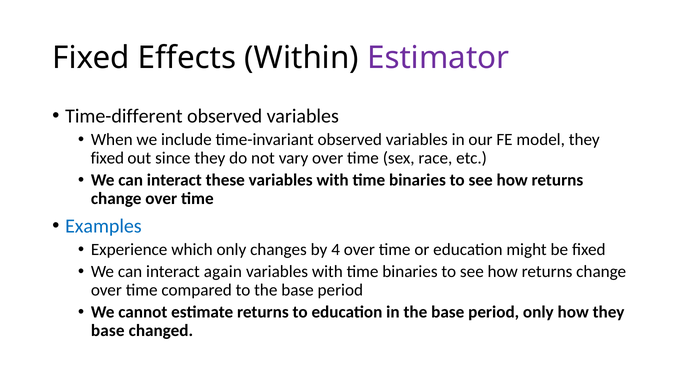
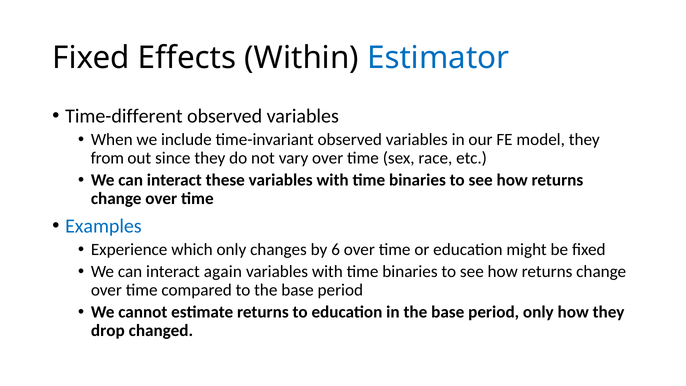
Estimator colour: purple -> blue
fixed at (107, 158): fixed -> from
4: 4 -> 6
base at (108, 331): base -> drop
